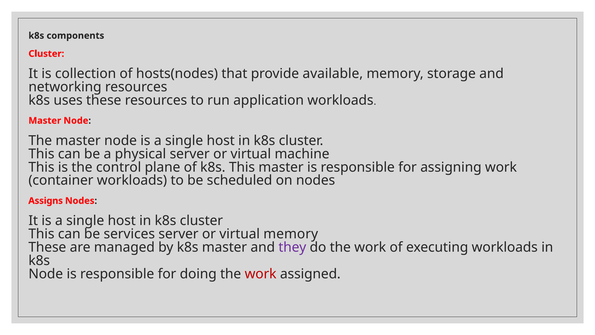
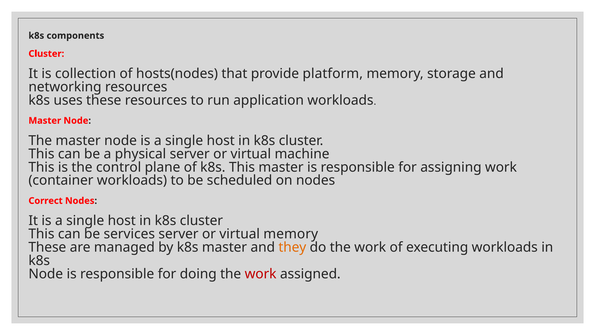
available: available -> platform
Assigns: Assigns -> Correct
they colour: purple -> orange
